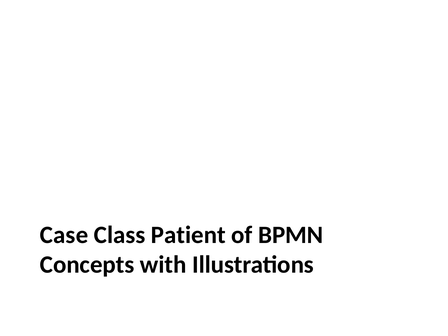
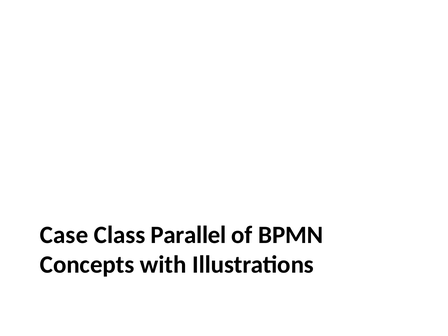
Patient: Patient -> Parallel
